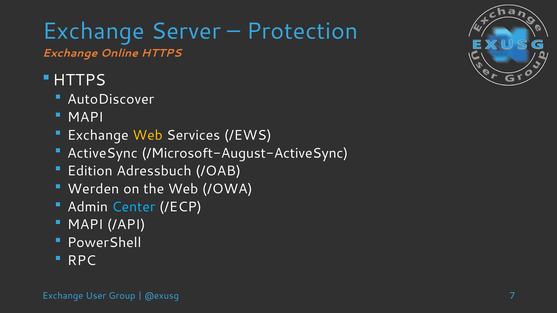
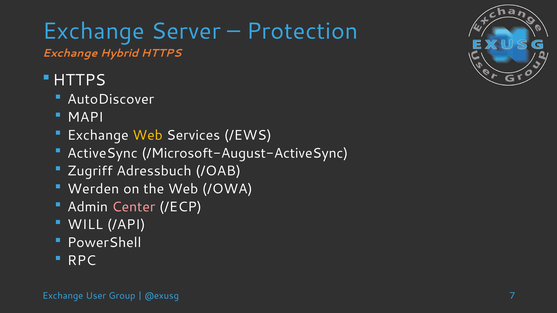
Online: Online -> Hybrid
Edition: Edition -> Zugriff
Center colour: light blue -> pink
MAPI at (85, 225): MAPI -> WILL
